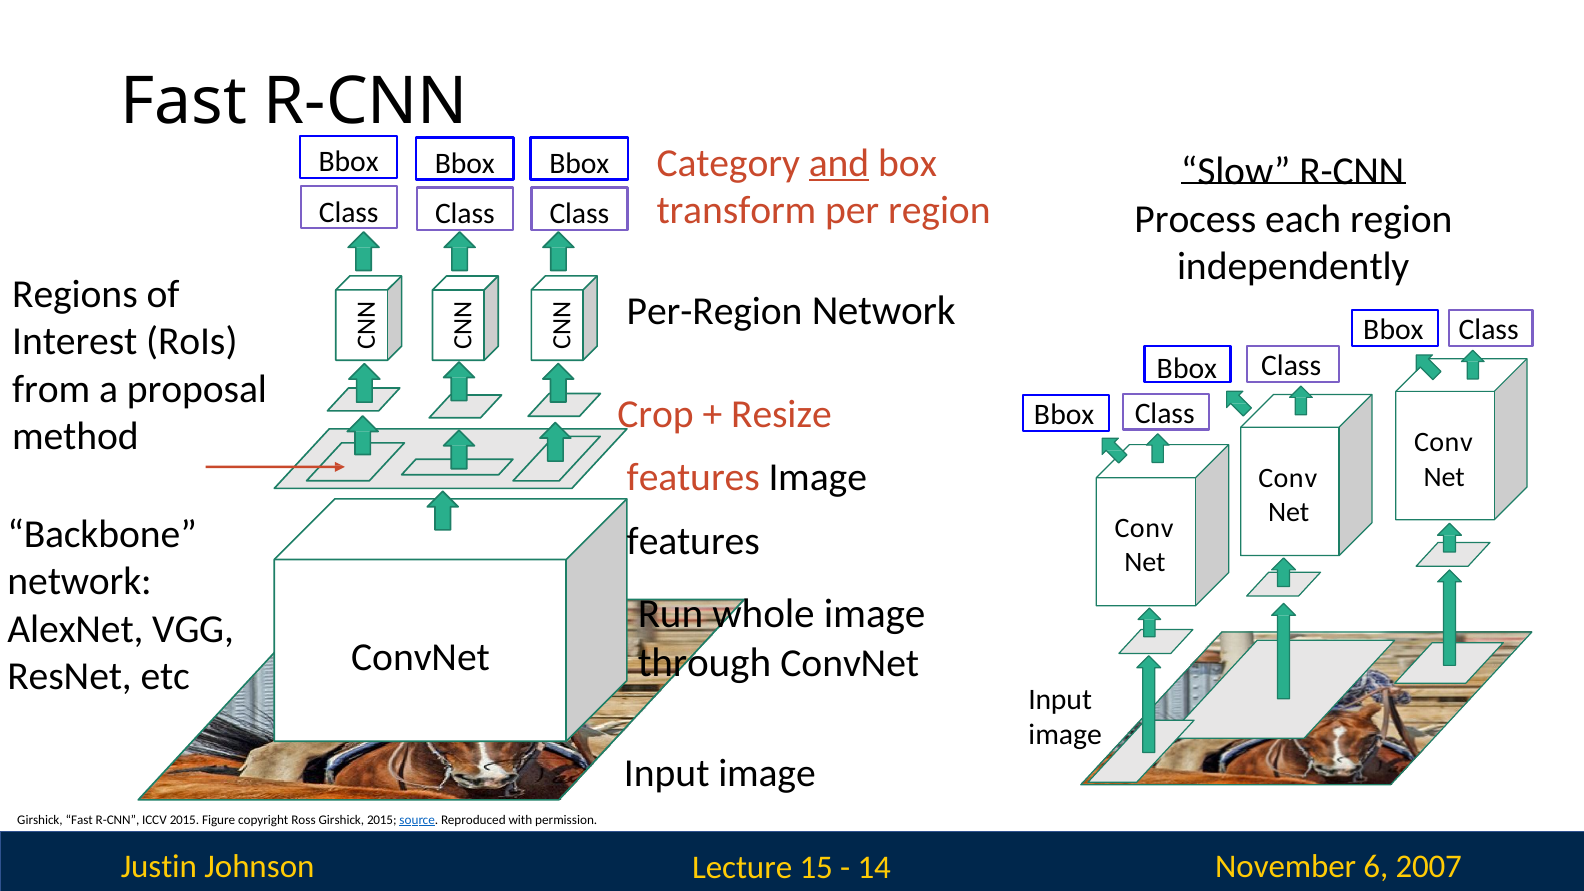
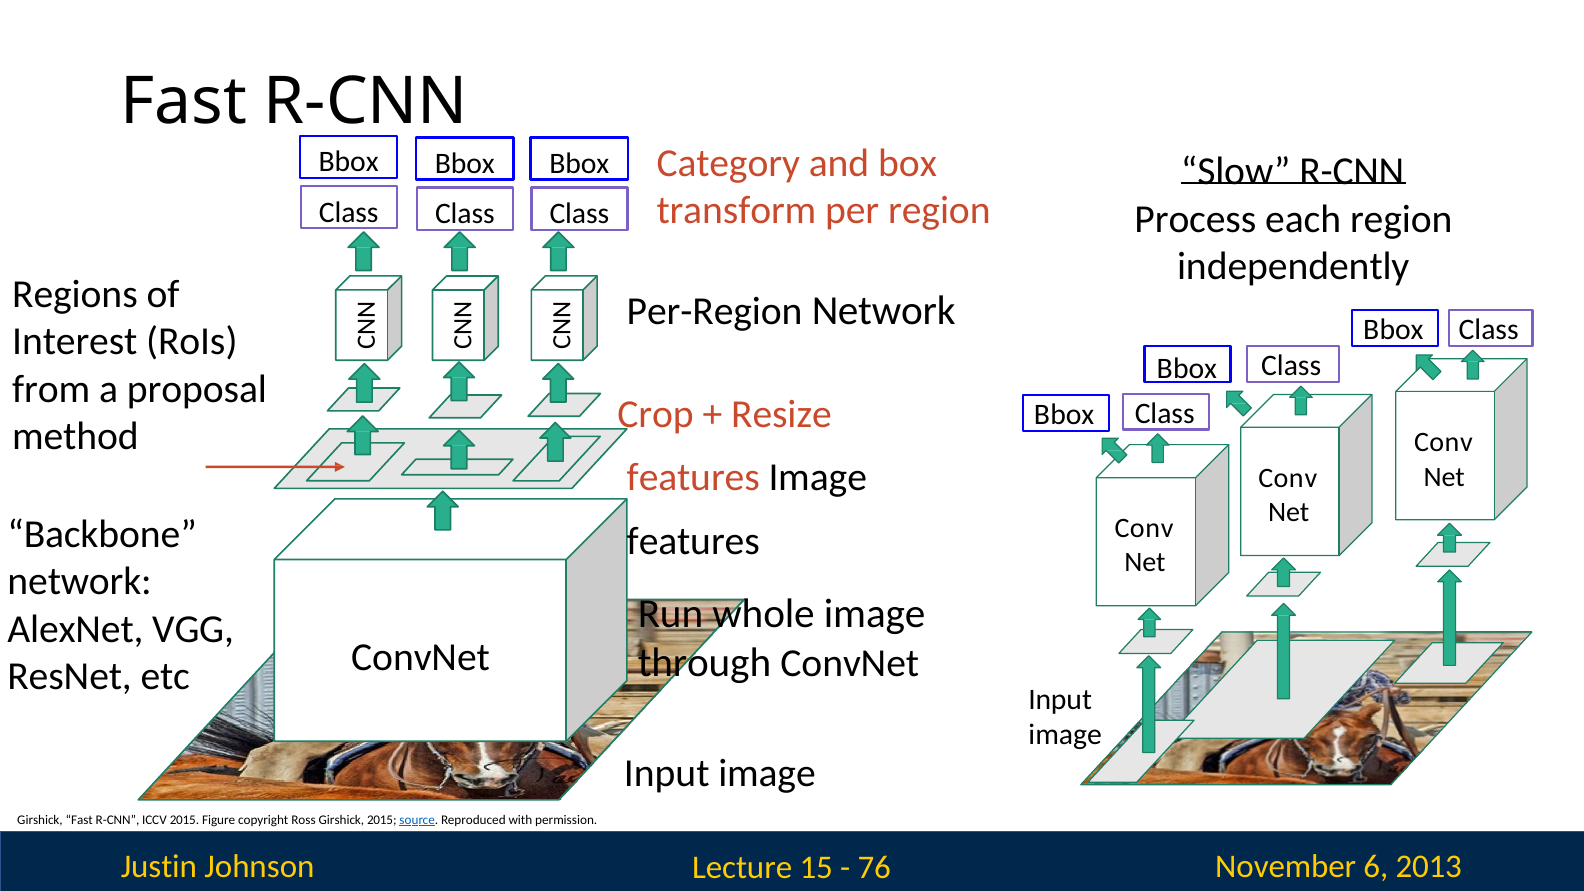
and underline: present -> none
14: 14 -> 76
2007: 2007 -> 2013
